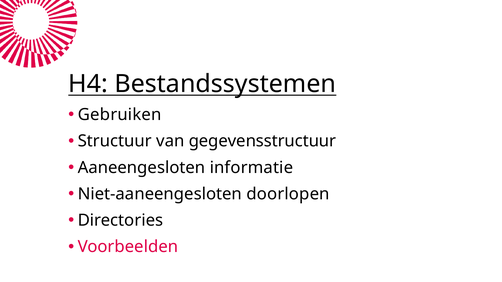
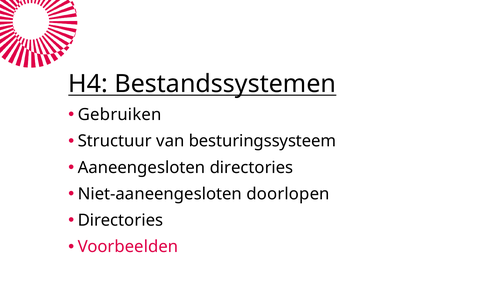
gegevensstructuur: gegevensstructuur -> besturingssysteem
Aaneengesloten informatie: informatie -> directories
